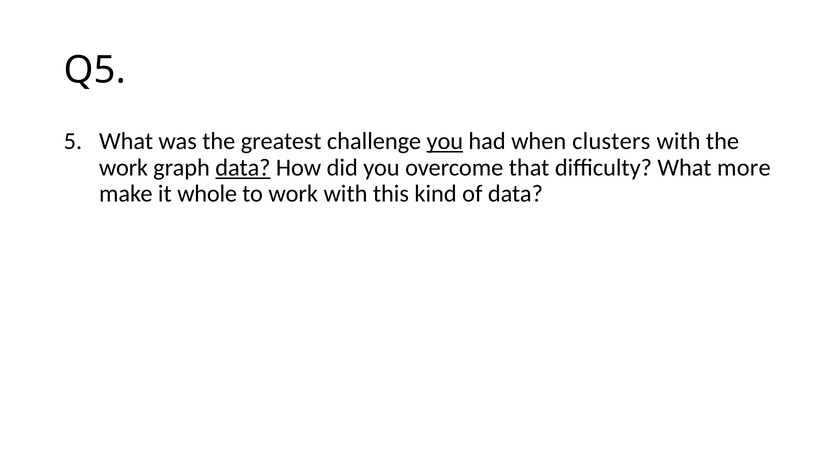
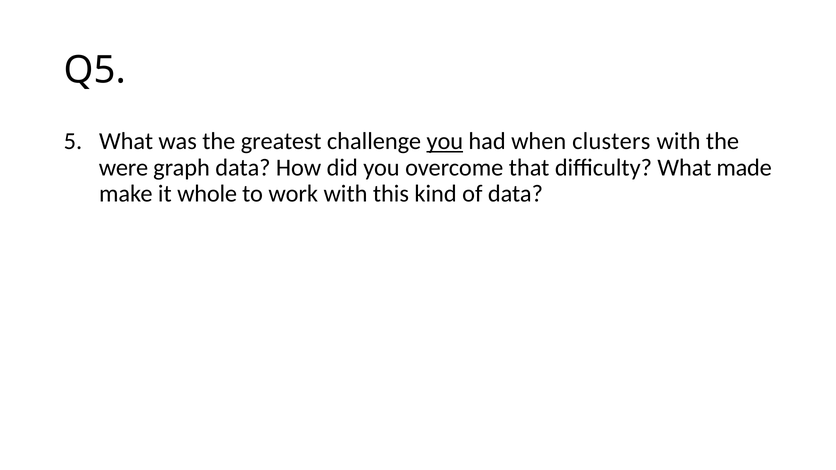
work at (123, 168): work -> were
data at (243, 168) underline: present -> none
more: more -> made
